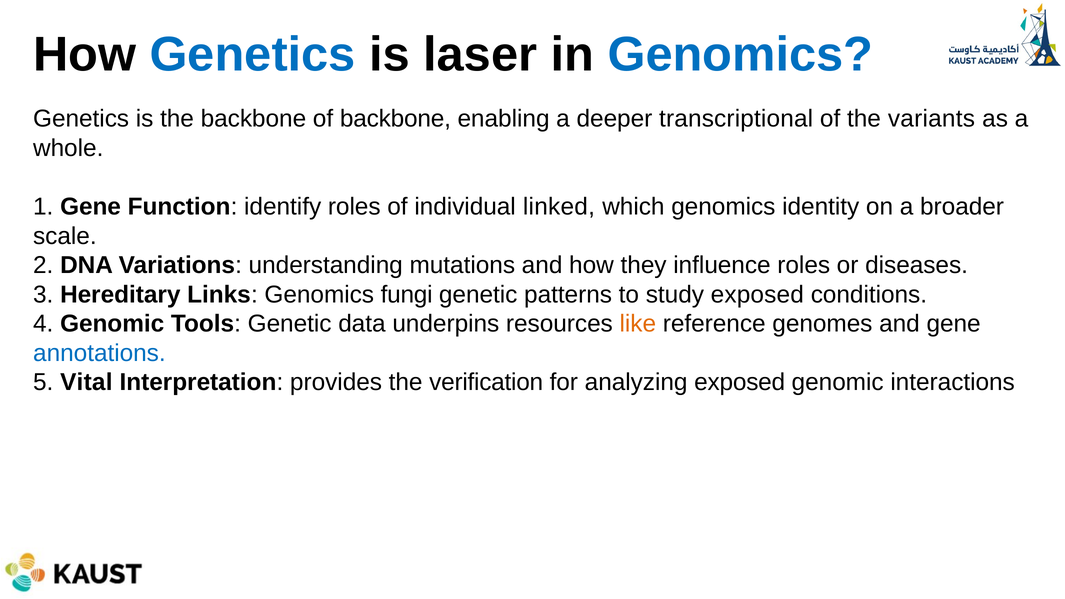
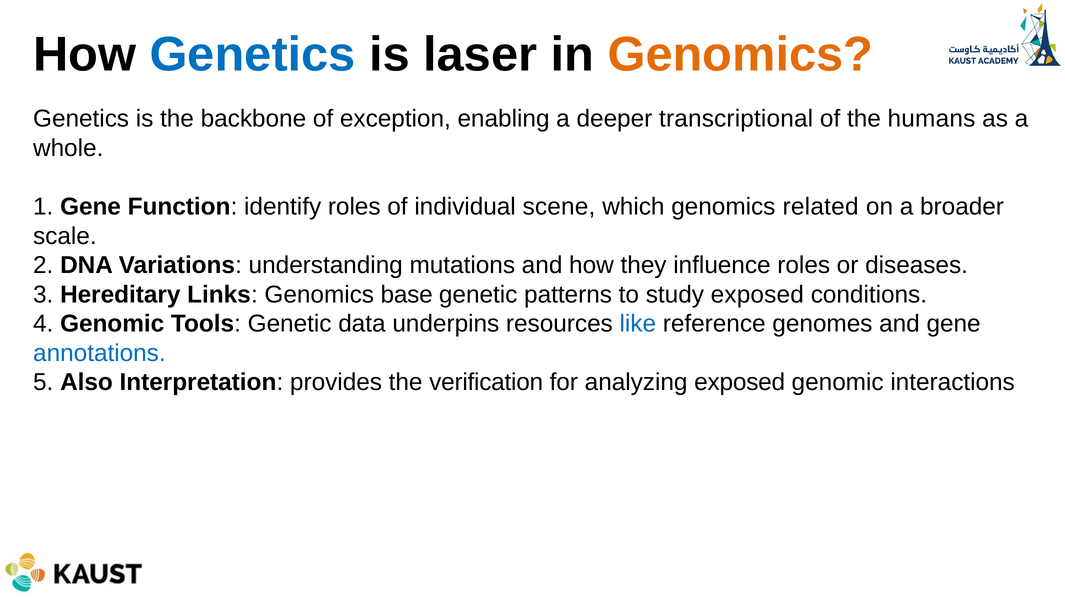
Genomics at (740, 55) colour: blue -> orange
of backbone: backbone -> exception
variants: variants -> humans
linked: linked -> scene
identity: identity -> related
fungi: fungi -> base
like colour: orange -> blue
Vital: Vital -> Also
